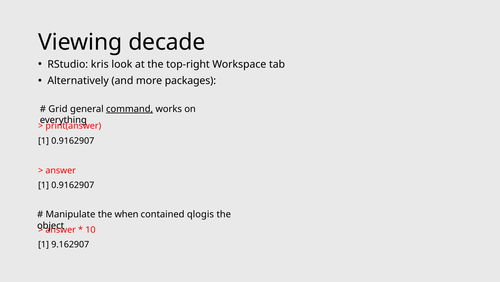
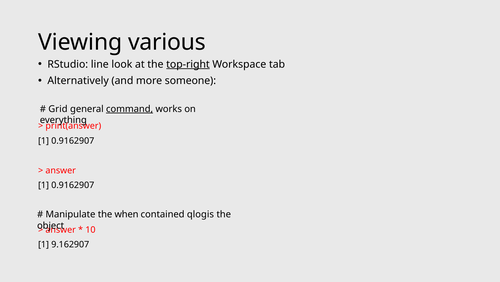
decade: decade -> various
kris: kris -> line
top-right underline: none -> present
packages: packages -> someone
